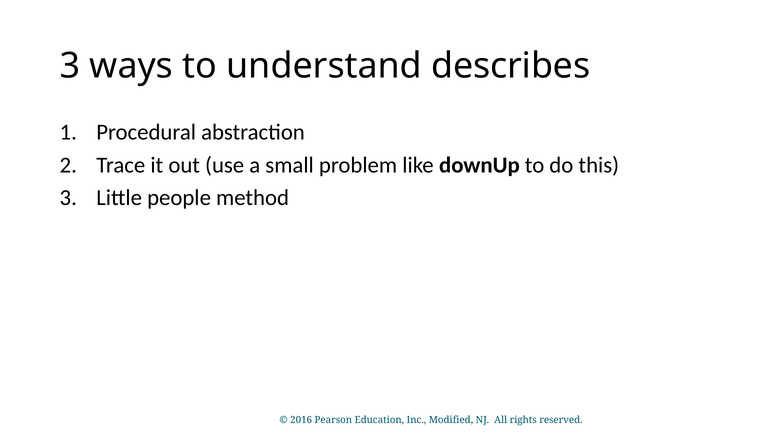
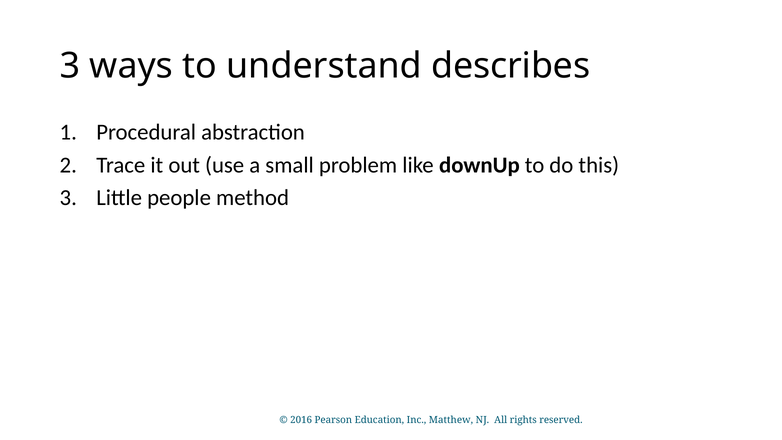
Modified: Modified -> Matthew
